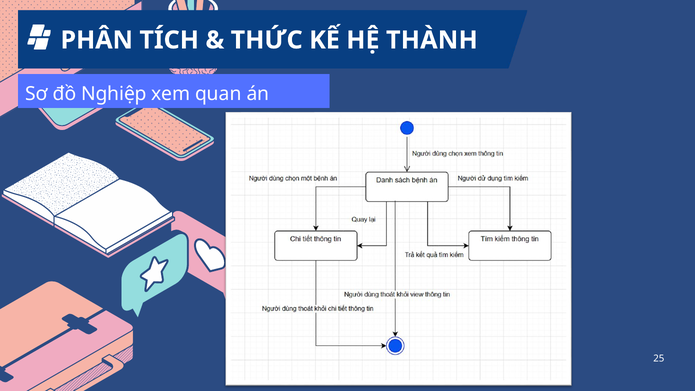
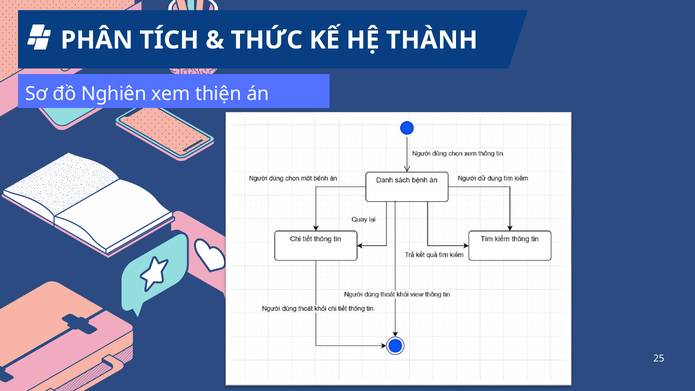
Nghiệp: Nghiệp -> Nghiên
quan: quan -> thiện
